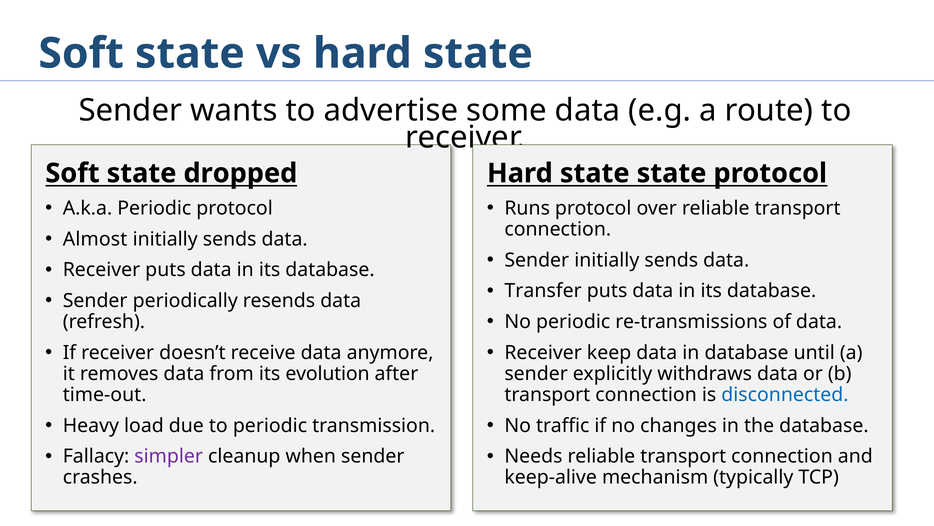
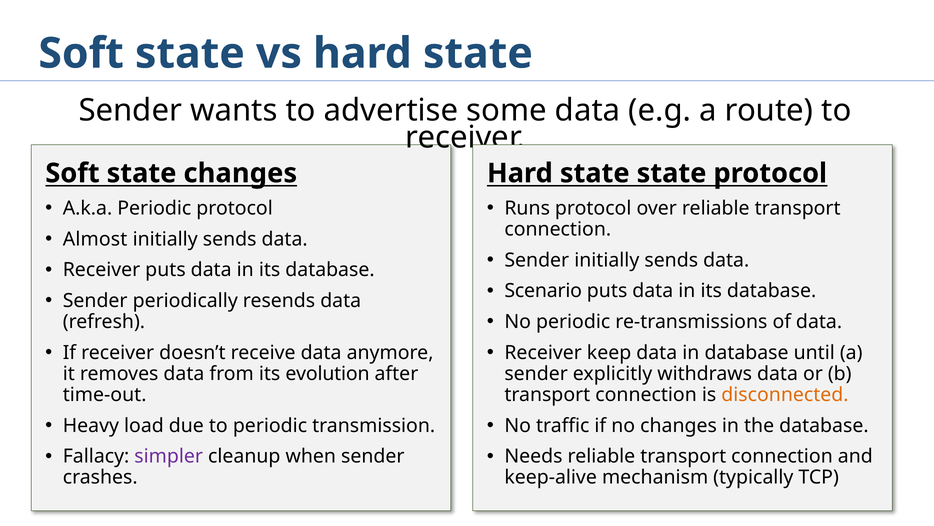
state dropped: dropped -> changes
Transfer: Transfer -> Scenario
disconnected colour: blue -> orange
